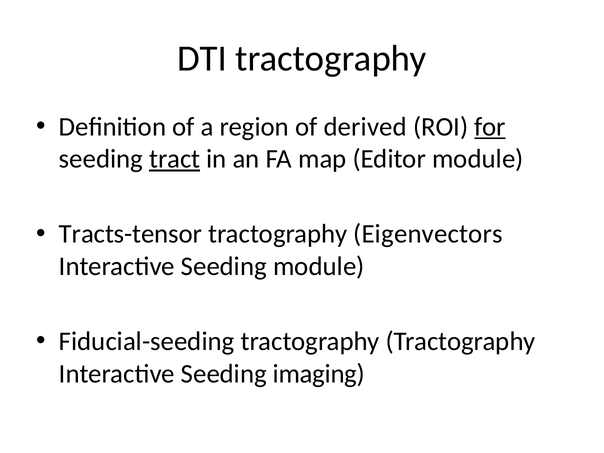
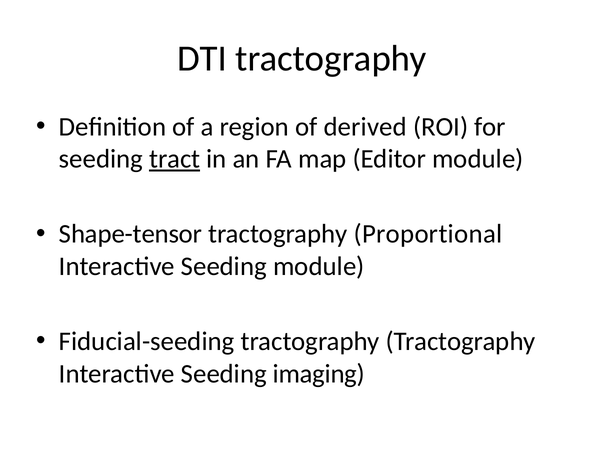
for underline: present -> none
Tracts-tensor: Tracts-tensor -> Shape-tensor
Eigenvectors: Eigenvectors -> Proportional
